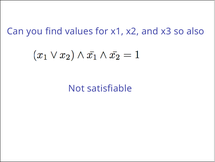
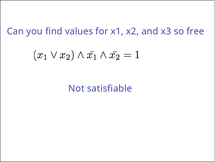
also: also -> free
